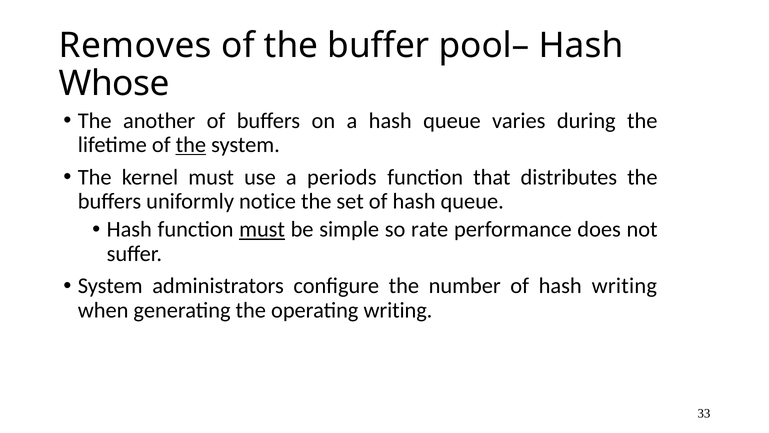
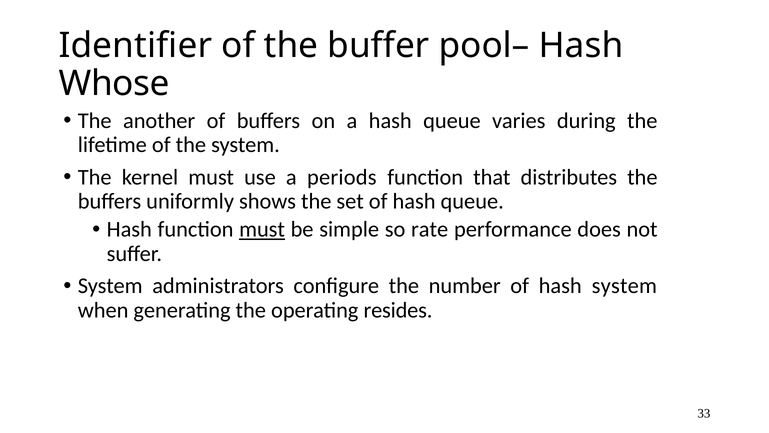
Removes: Removes -> Identifier
the at (191, 145) underline: present -> none
notice: notice -> shows
hash writing: writing -> system
operating writing: writing -> resides
